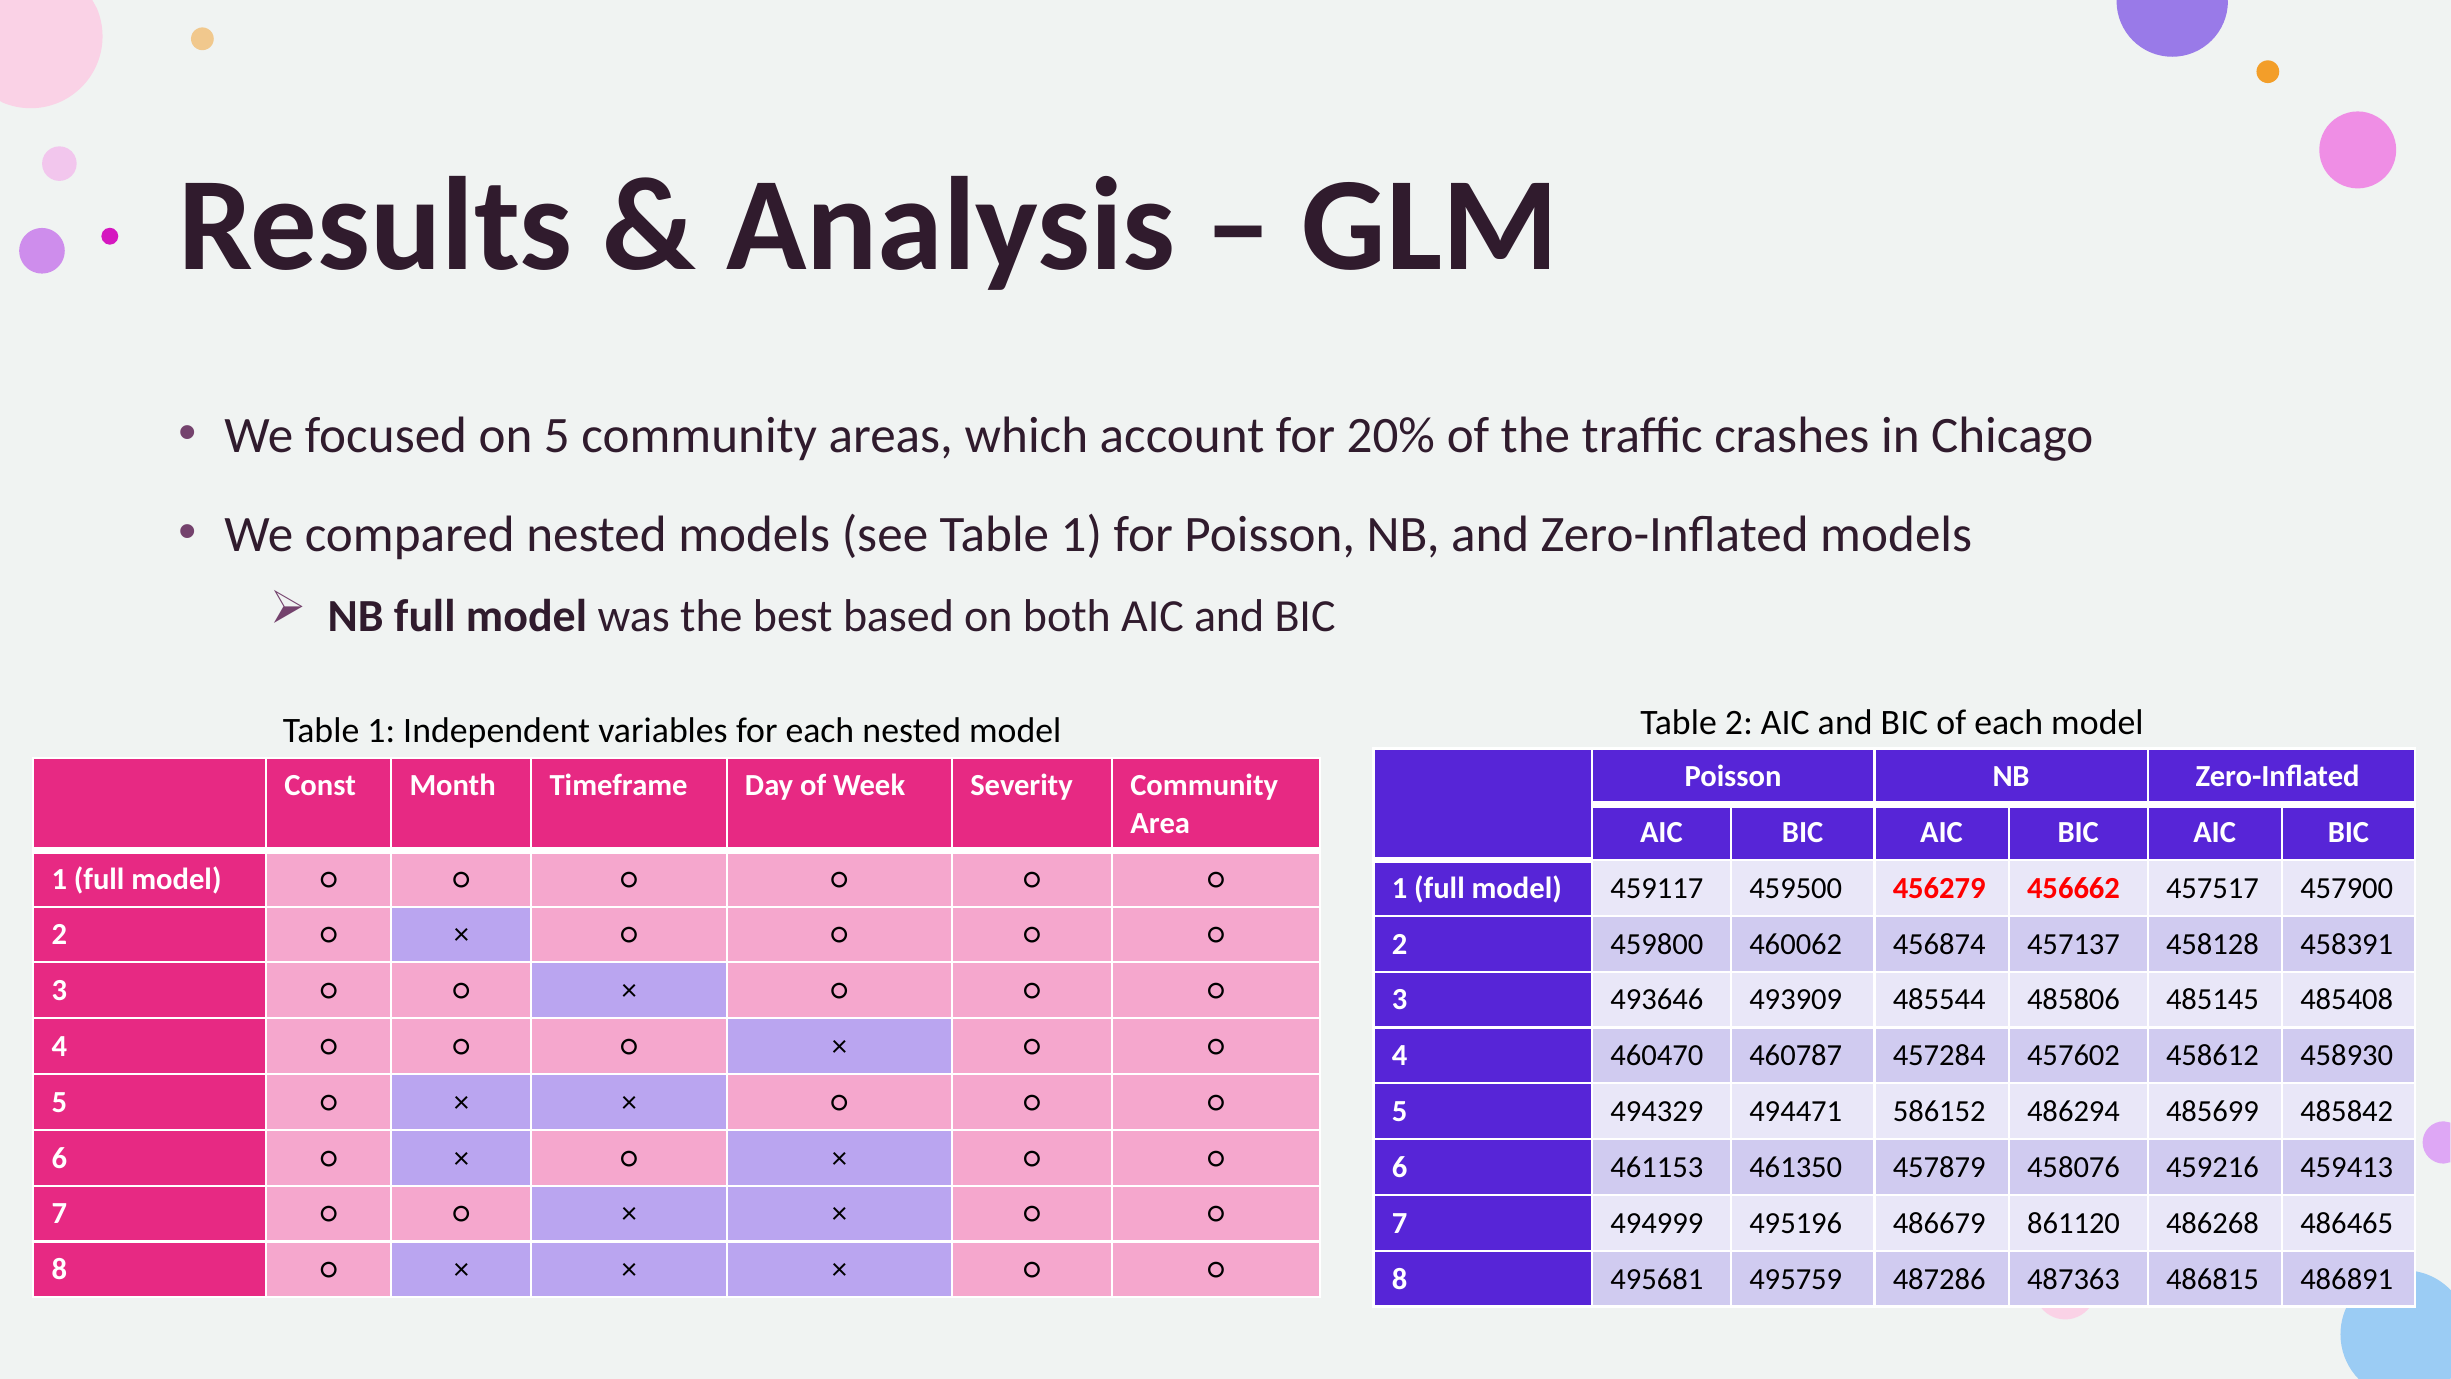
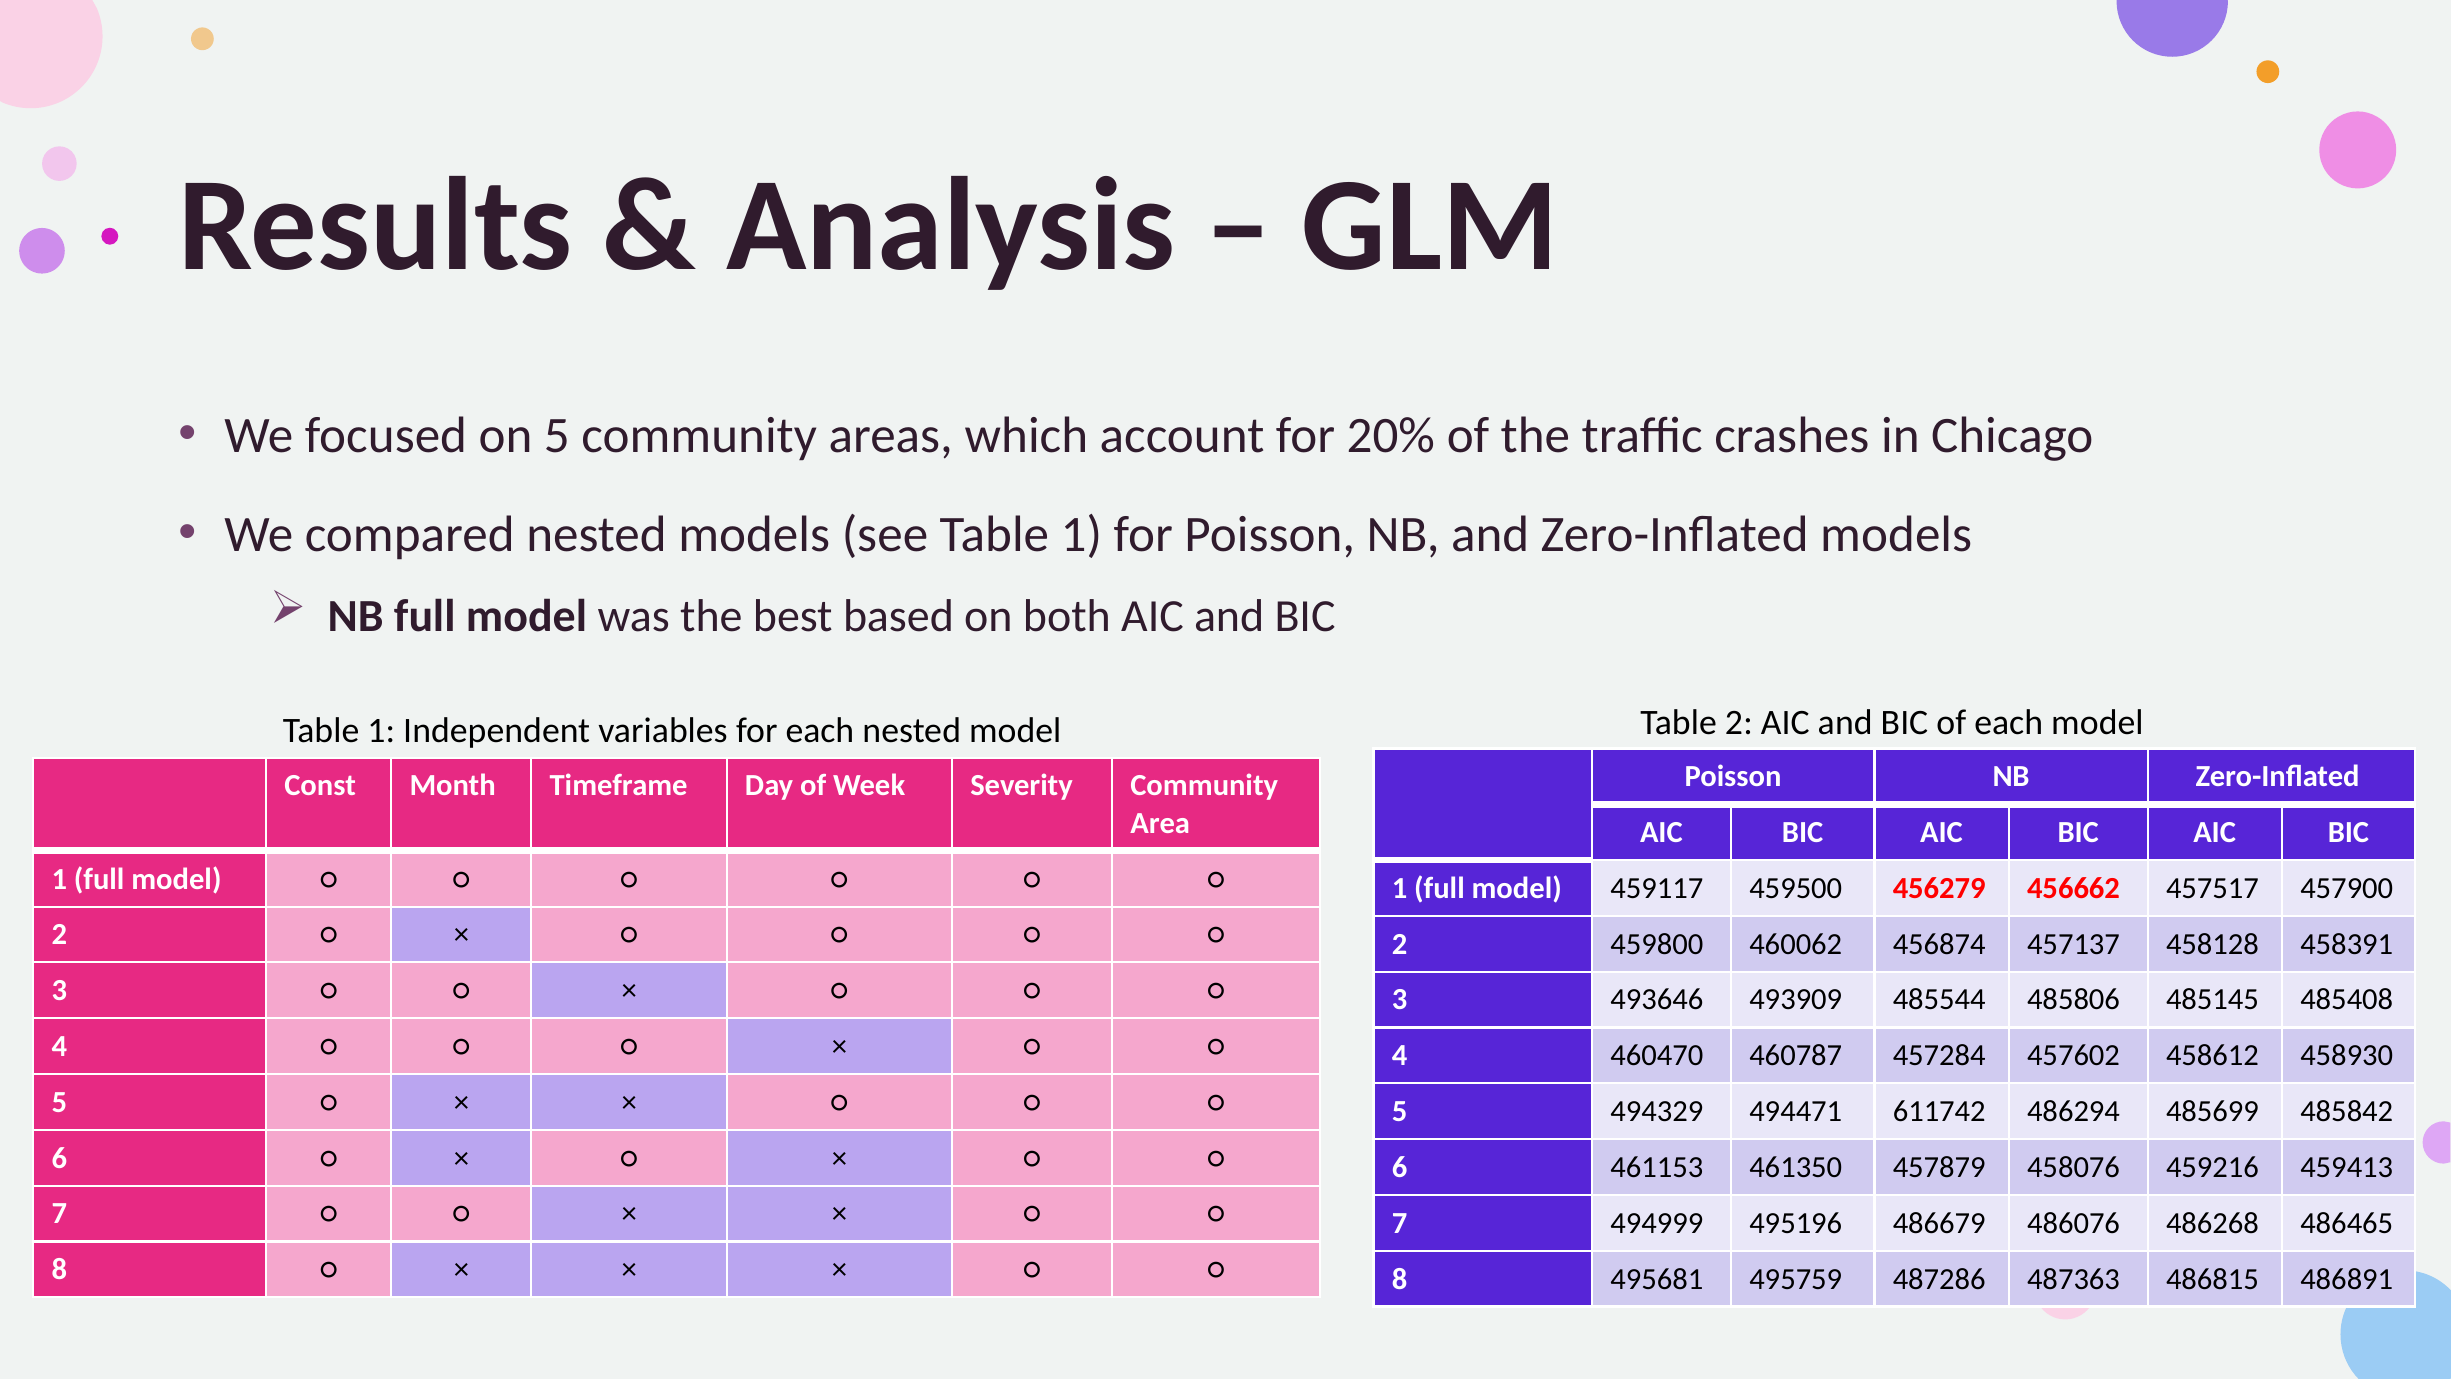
586152: 586152 -> 611742
861120: 861120 -> 486076
